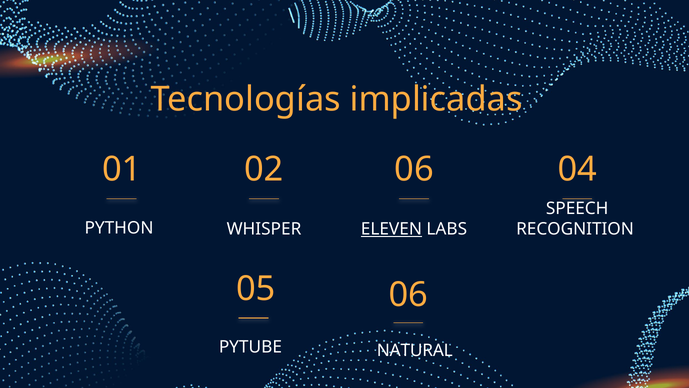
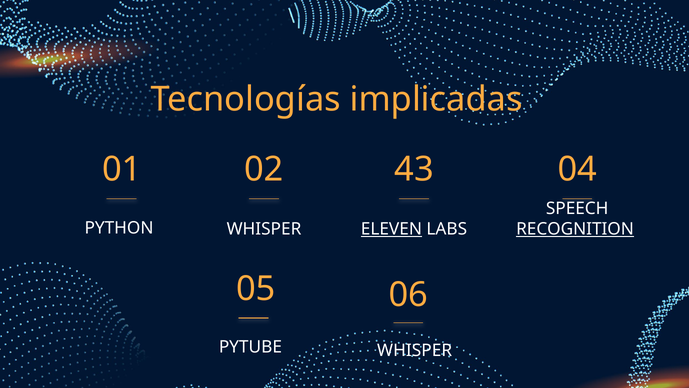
02 06: 06 -> 43
RECOGNITION underline: none -> present
NATURAL at (415, 350): NATURAL -> WHISPER
